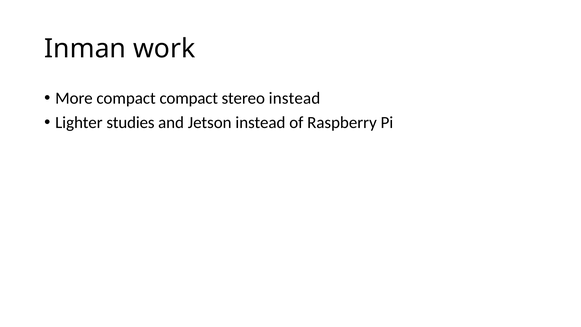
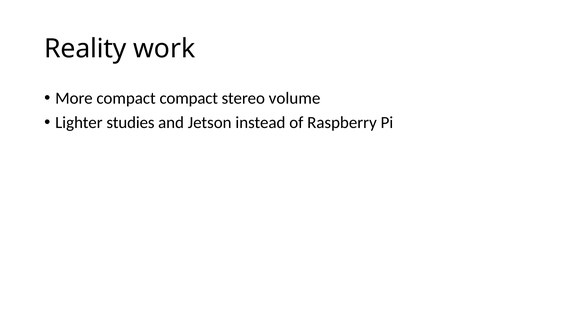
Inman: Inman -> Reality
stereo instead: instead -> volume
